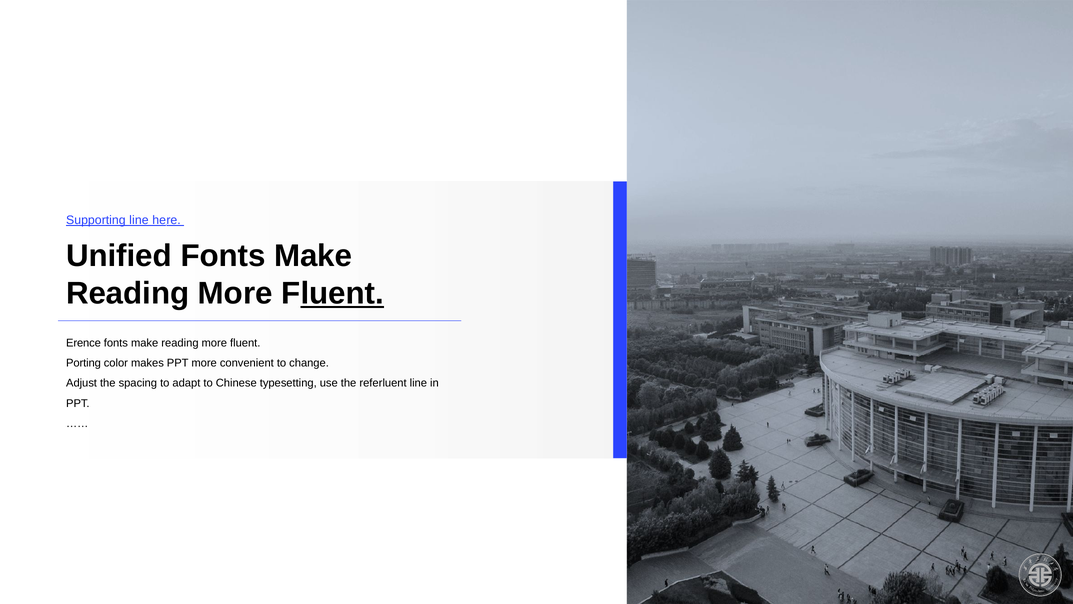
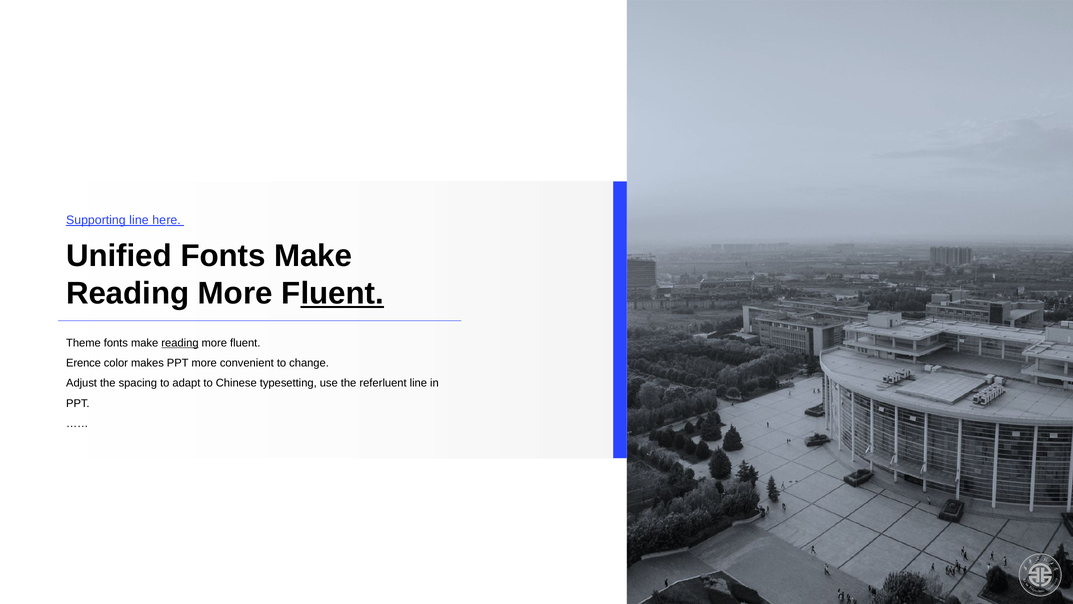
Erence: Erence -> Theme
reading at (180, 343) underline: none -> present
Porting: Porting -> Erence
